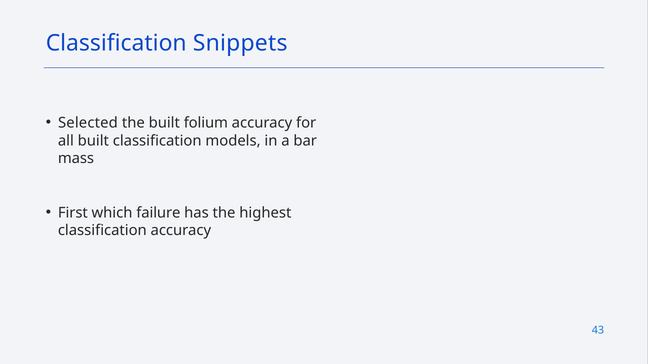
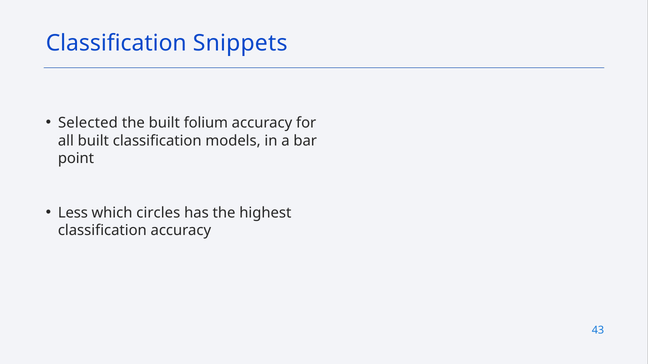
mass: mass -> point
First: First -> Less
failure: failure -> circles
